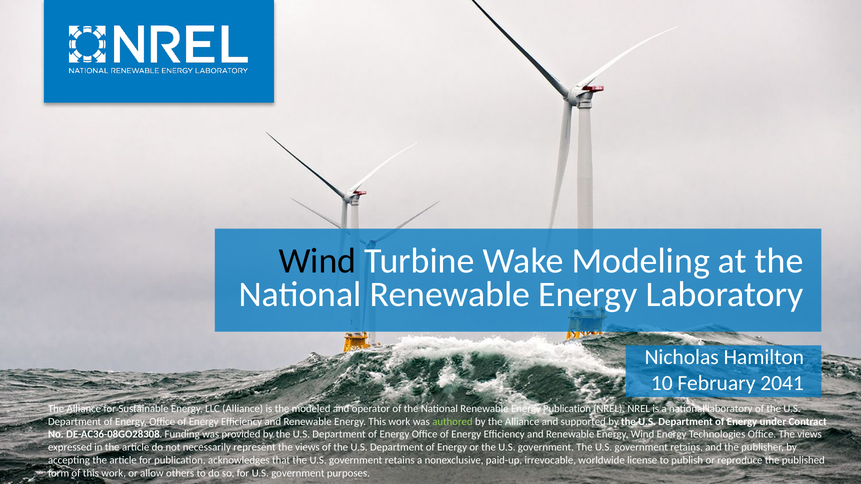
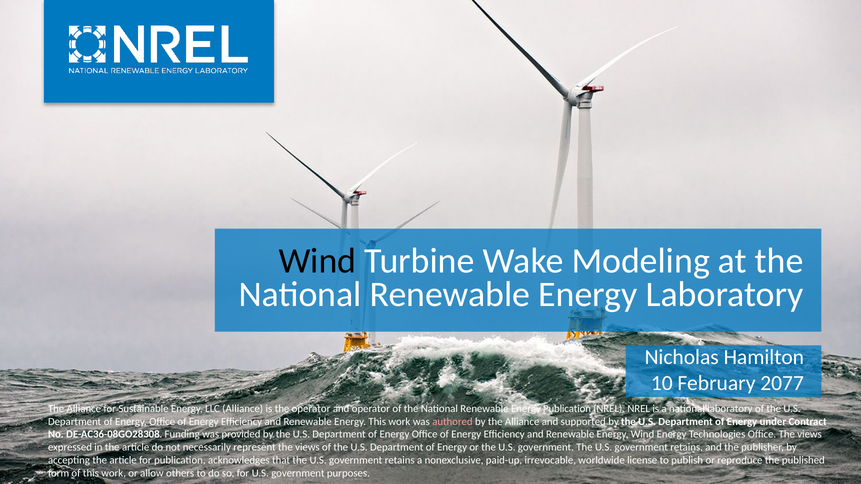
2041: 2041 -> 2077
the modeled: modeled -> operator
authored colour: light green -> pink
